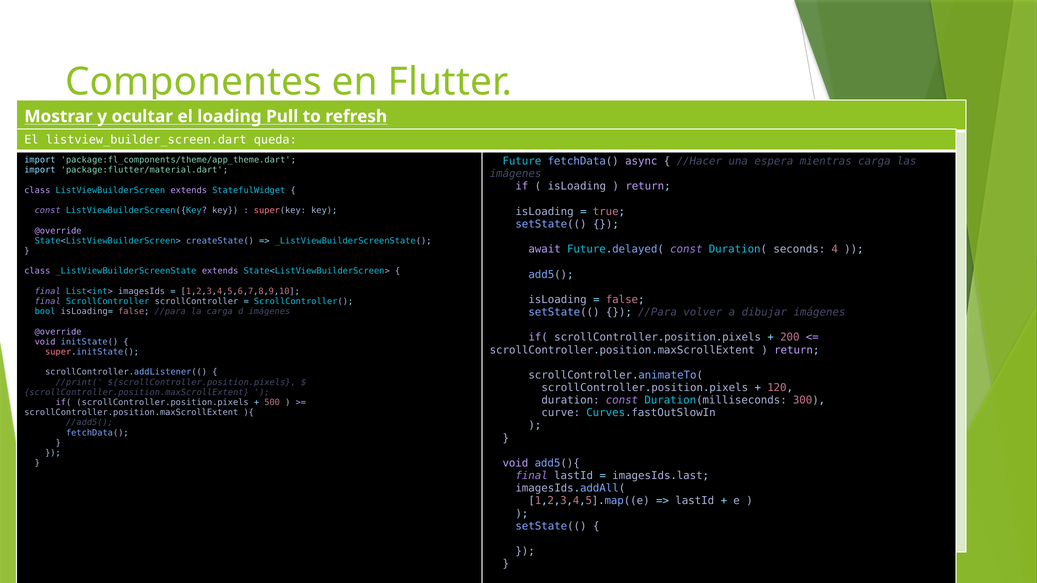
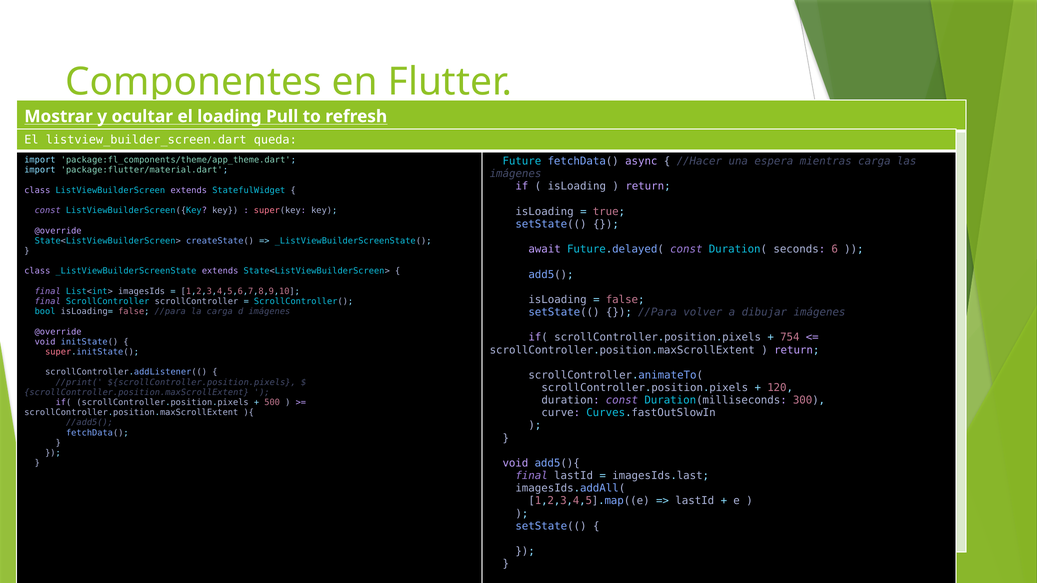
4: 4 -> 6
200: 200 -> 754
